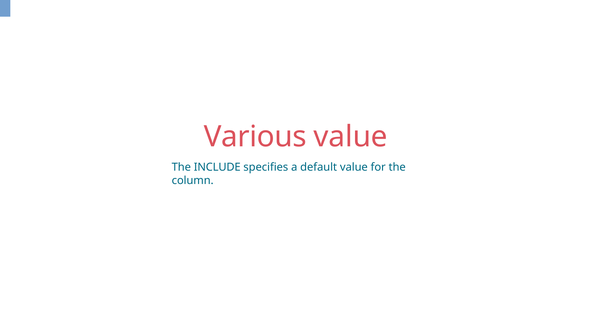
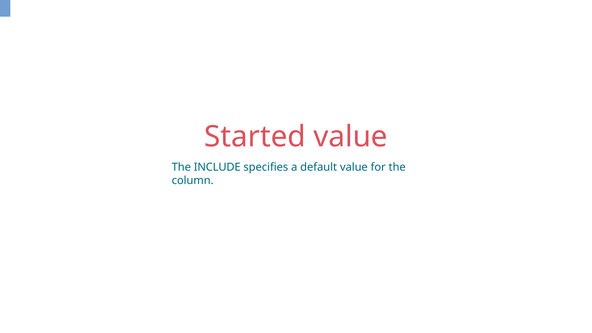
Various: Various -> Started
